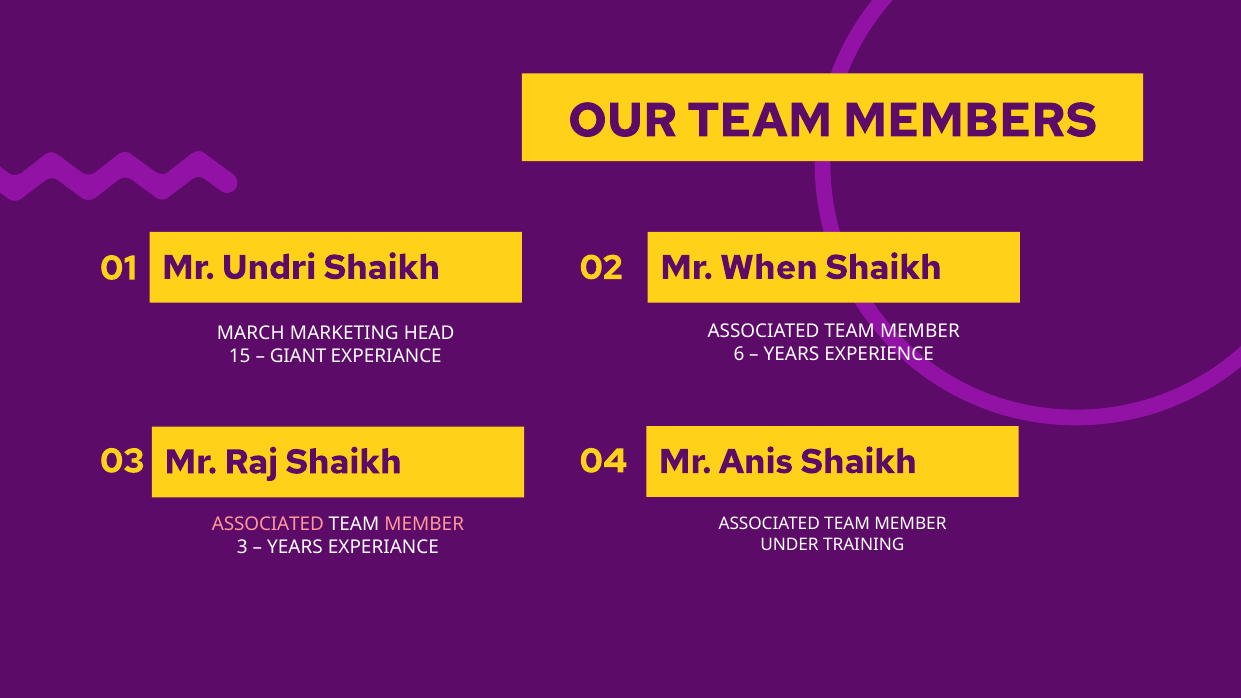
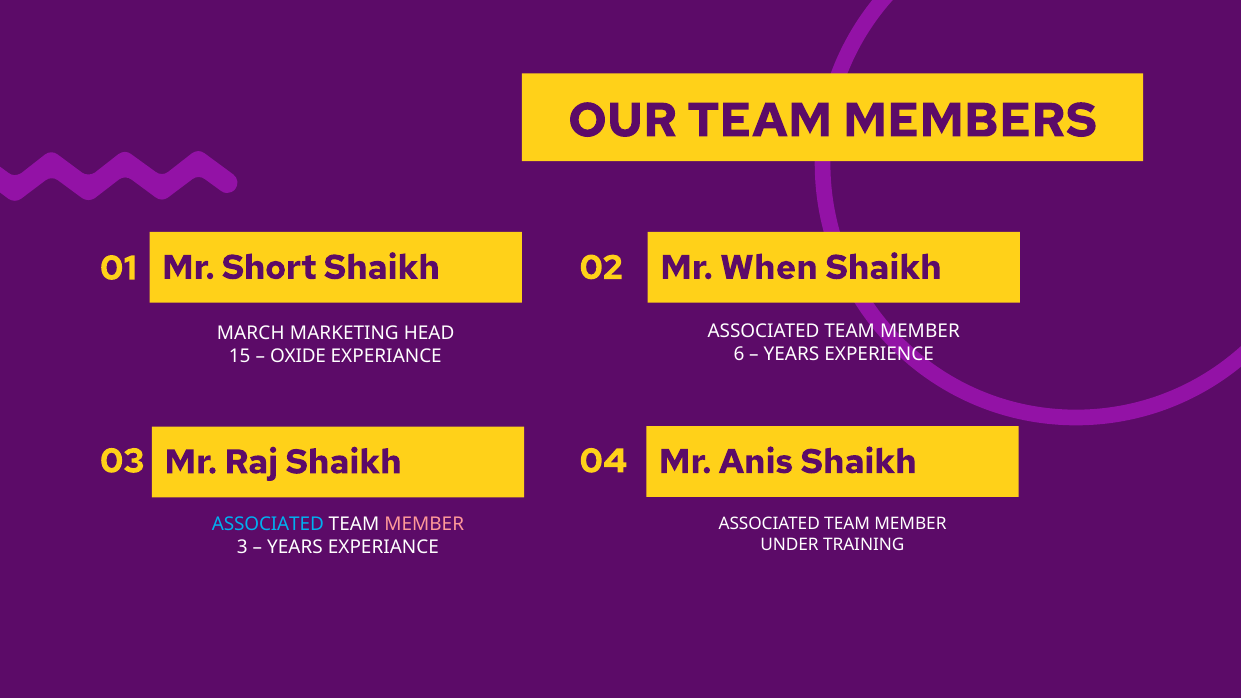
Undri: Undri -> Short
GIANT: GIANT -> OXIDE
ASSOCIATED at (268, 524) colour: pink -> light blue
